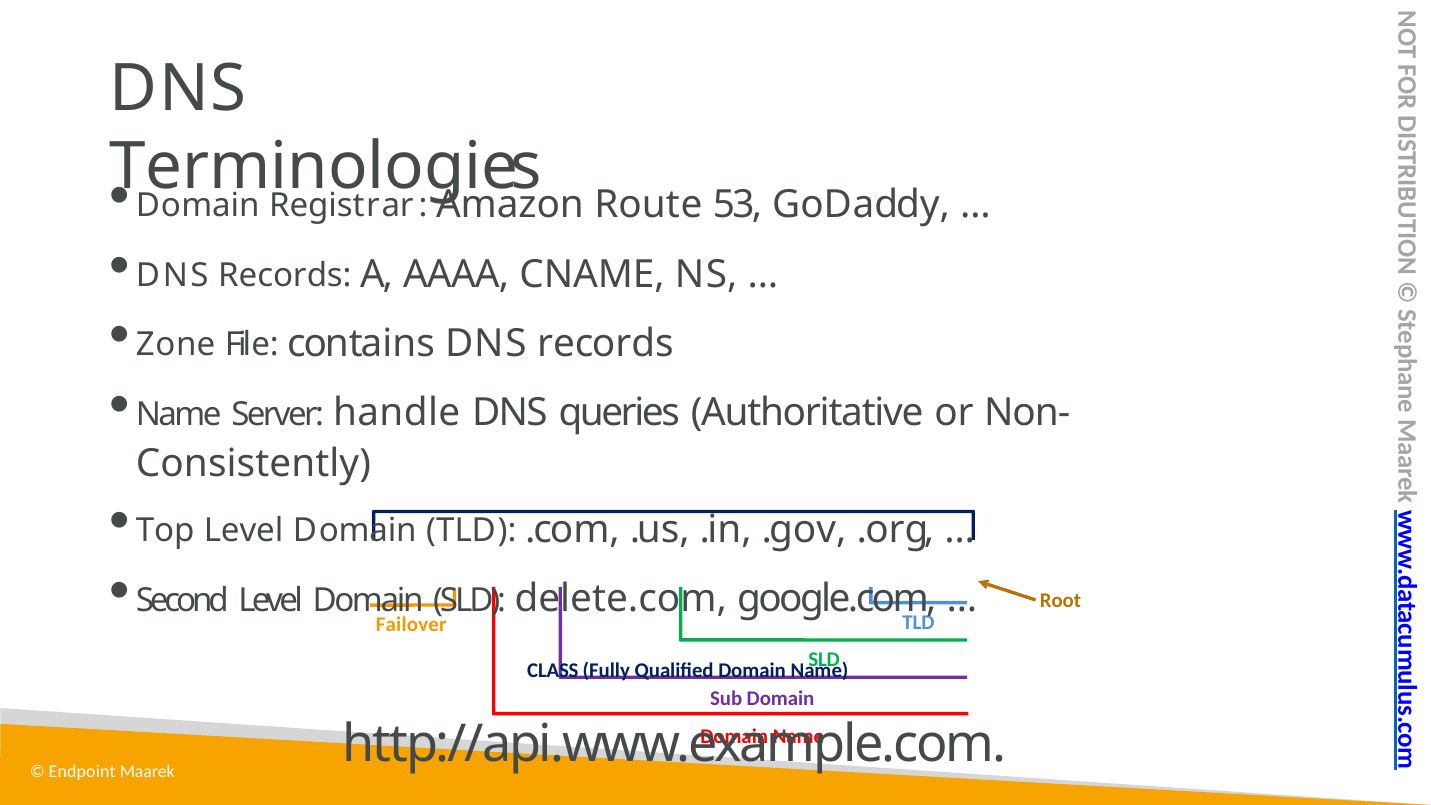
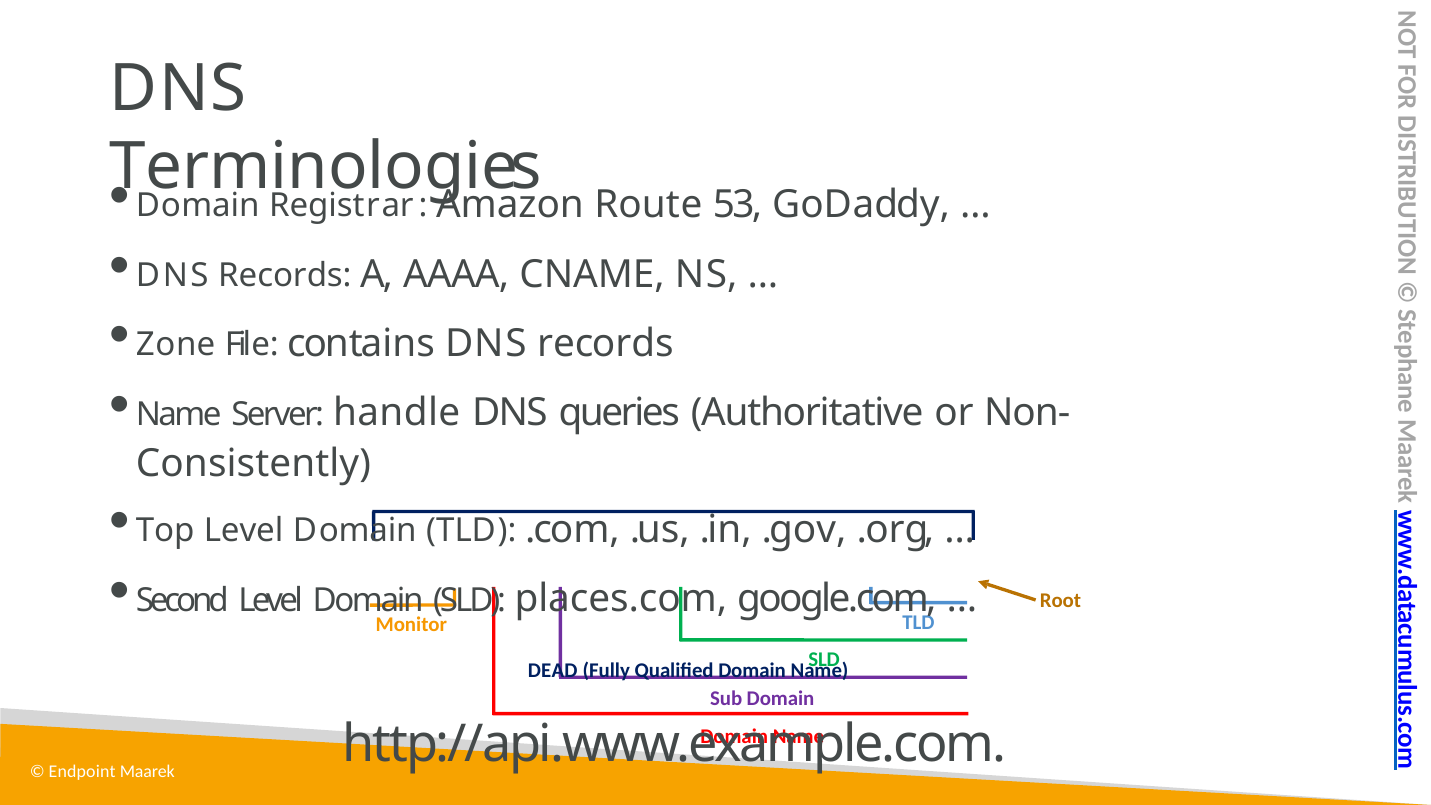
delete.com: delete.com -> places.com
Failover: Failover -> Monitor
CLASS: CLASS -> DEAD
